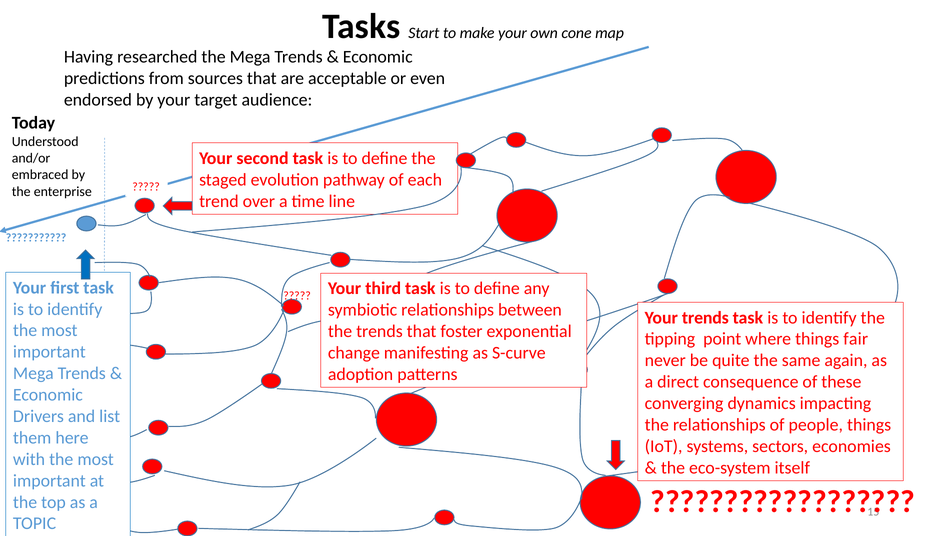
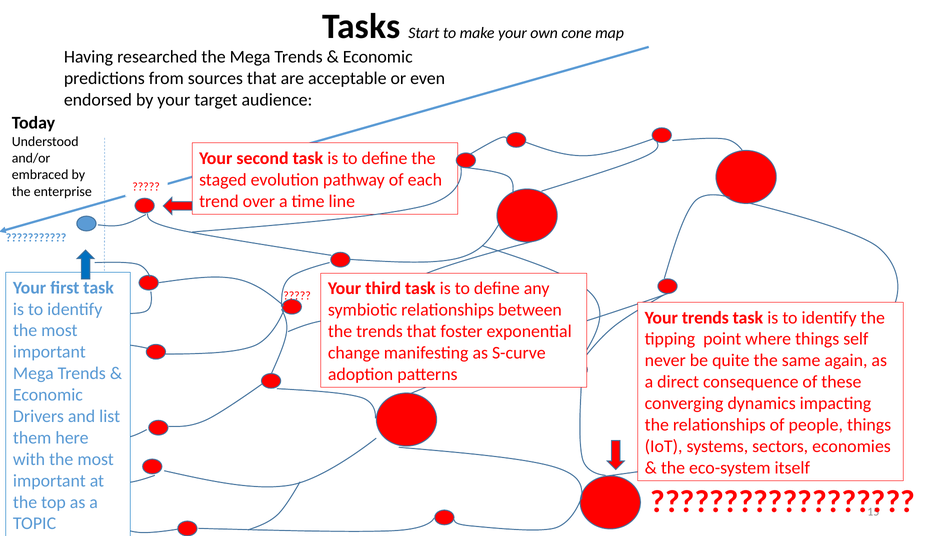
fair: fair -> self
